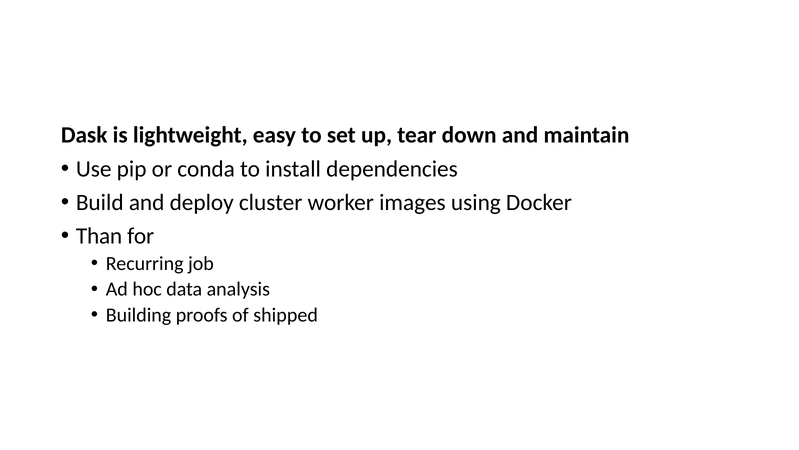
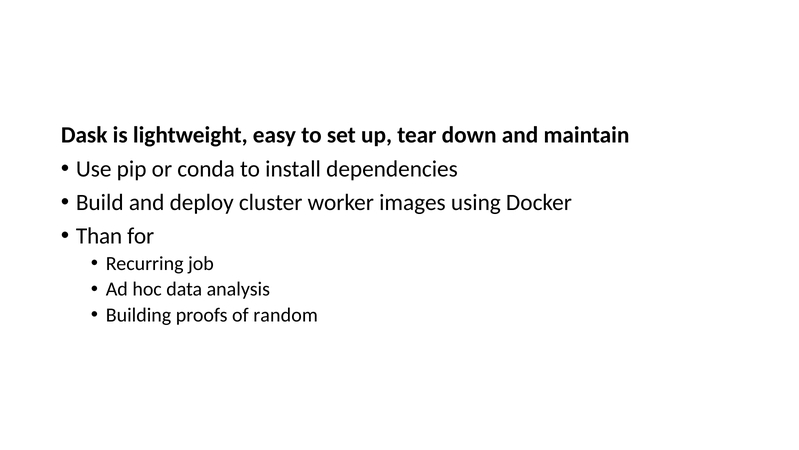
shipped: shipped -> random
